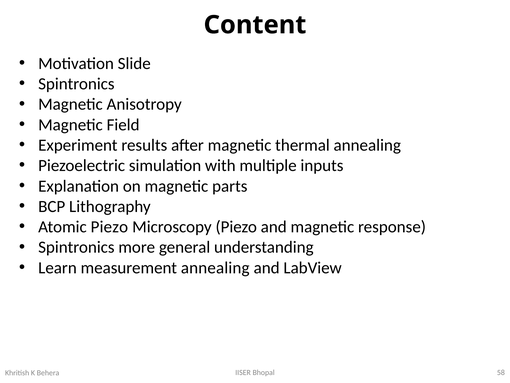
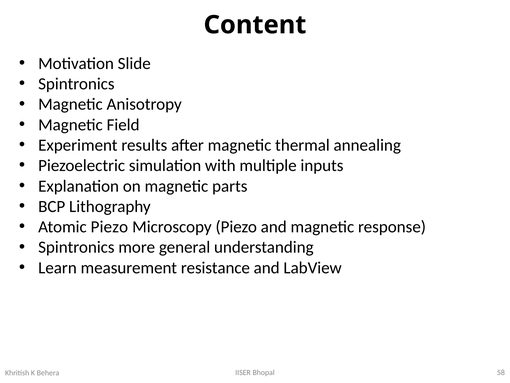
measurement annealing: annealing -> resistance
